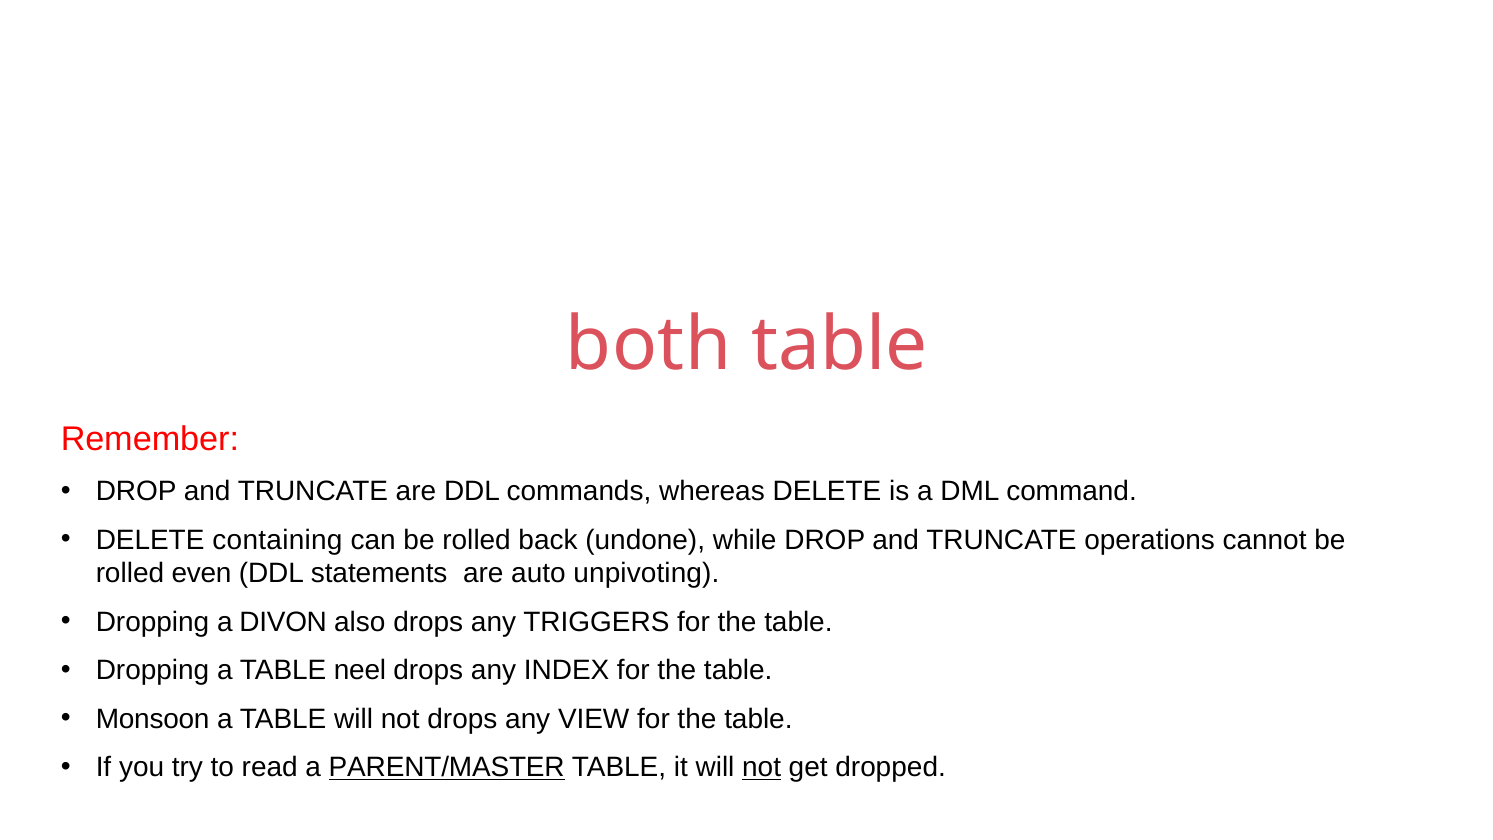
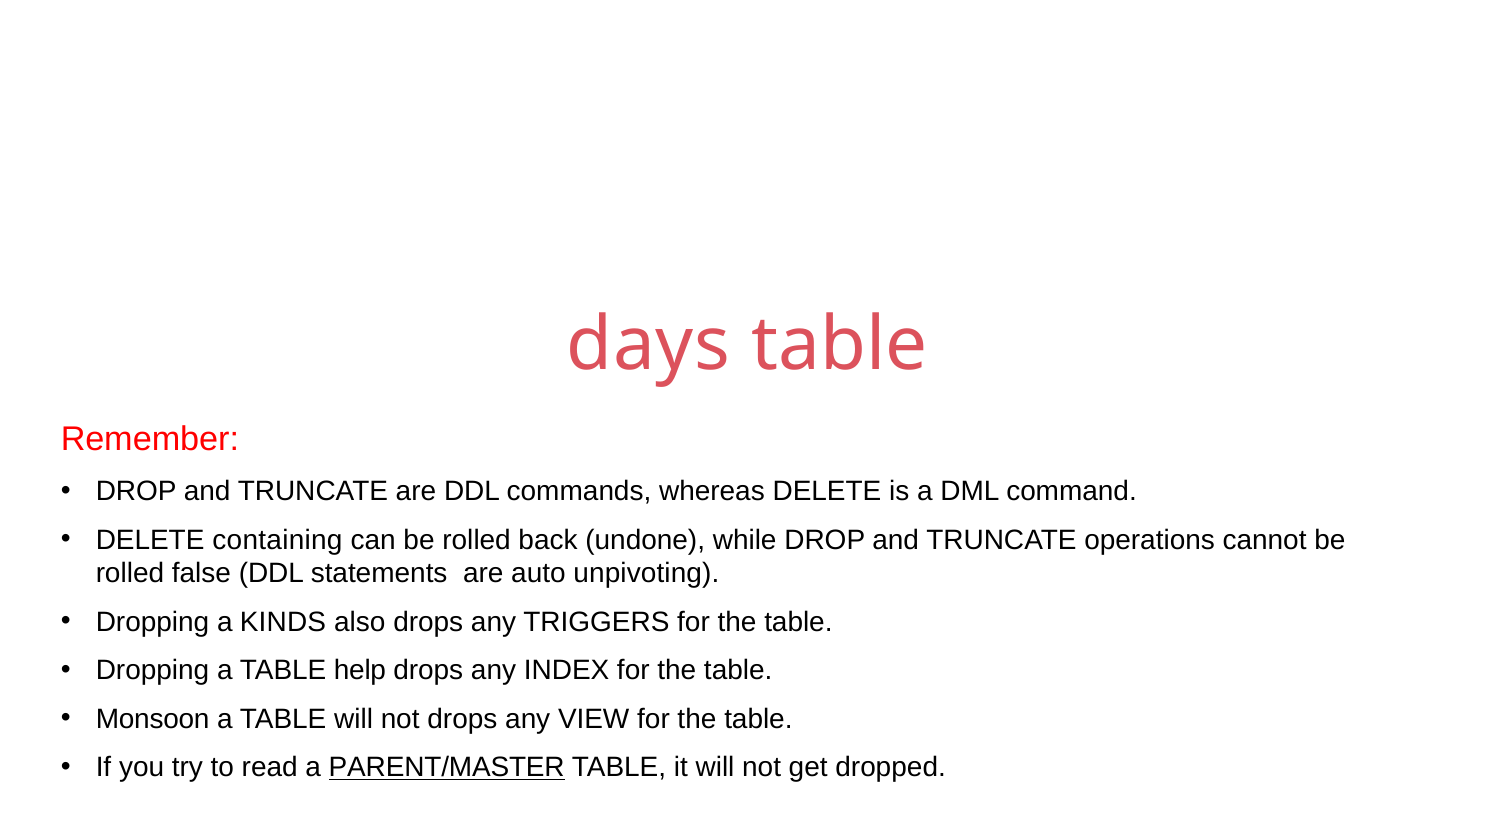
both: both -> days
even: even -> false
DIVON: DIVON -> KINDS
neel: neel -> help
not at (762, 767) underline: present -> none
